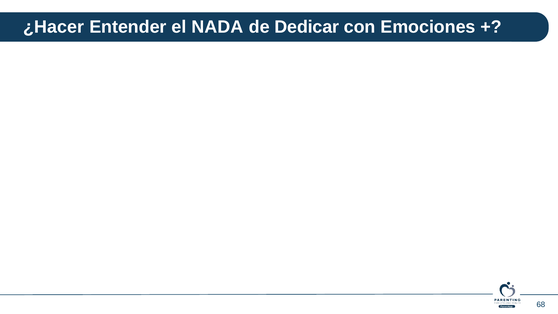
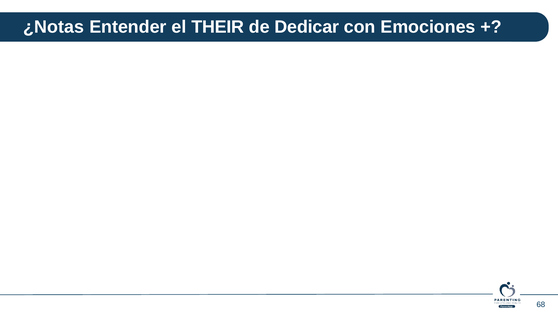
¿Hacer: ¿Hacer -> ¿Notas
NADA: NADA -> THEIR
